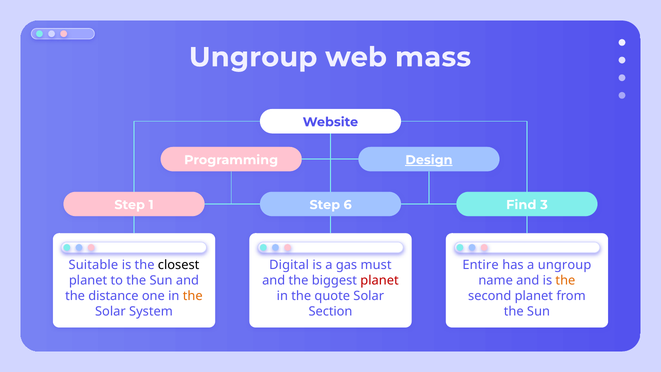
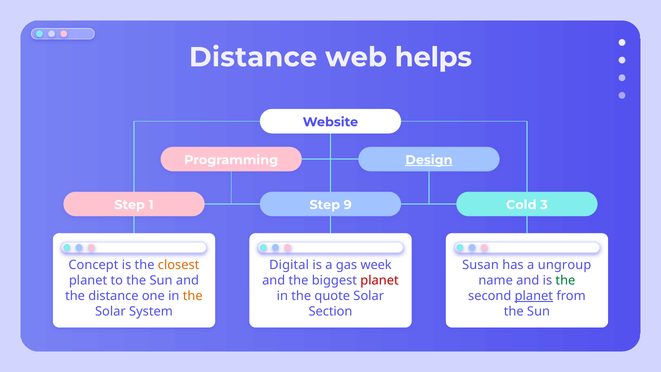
Ungroup at (253, 57): Ungroup -> Distance
mass: mass -> helps
6: 6 -> 9
Find: Find -> Cold
Suitable: Suitable -> Concept
closest colour: black -> orange
must: must -> week
Entire: Entire -> Susan
the at (565, 280) colour: orange -> green
planet at (534, 296) underline: none -> present
